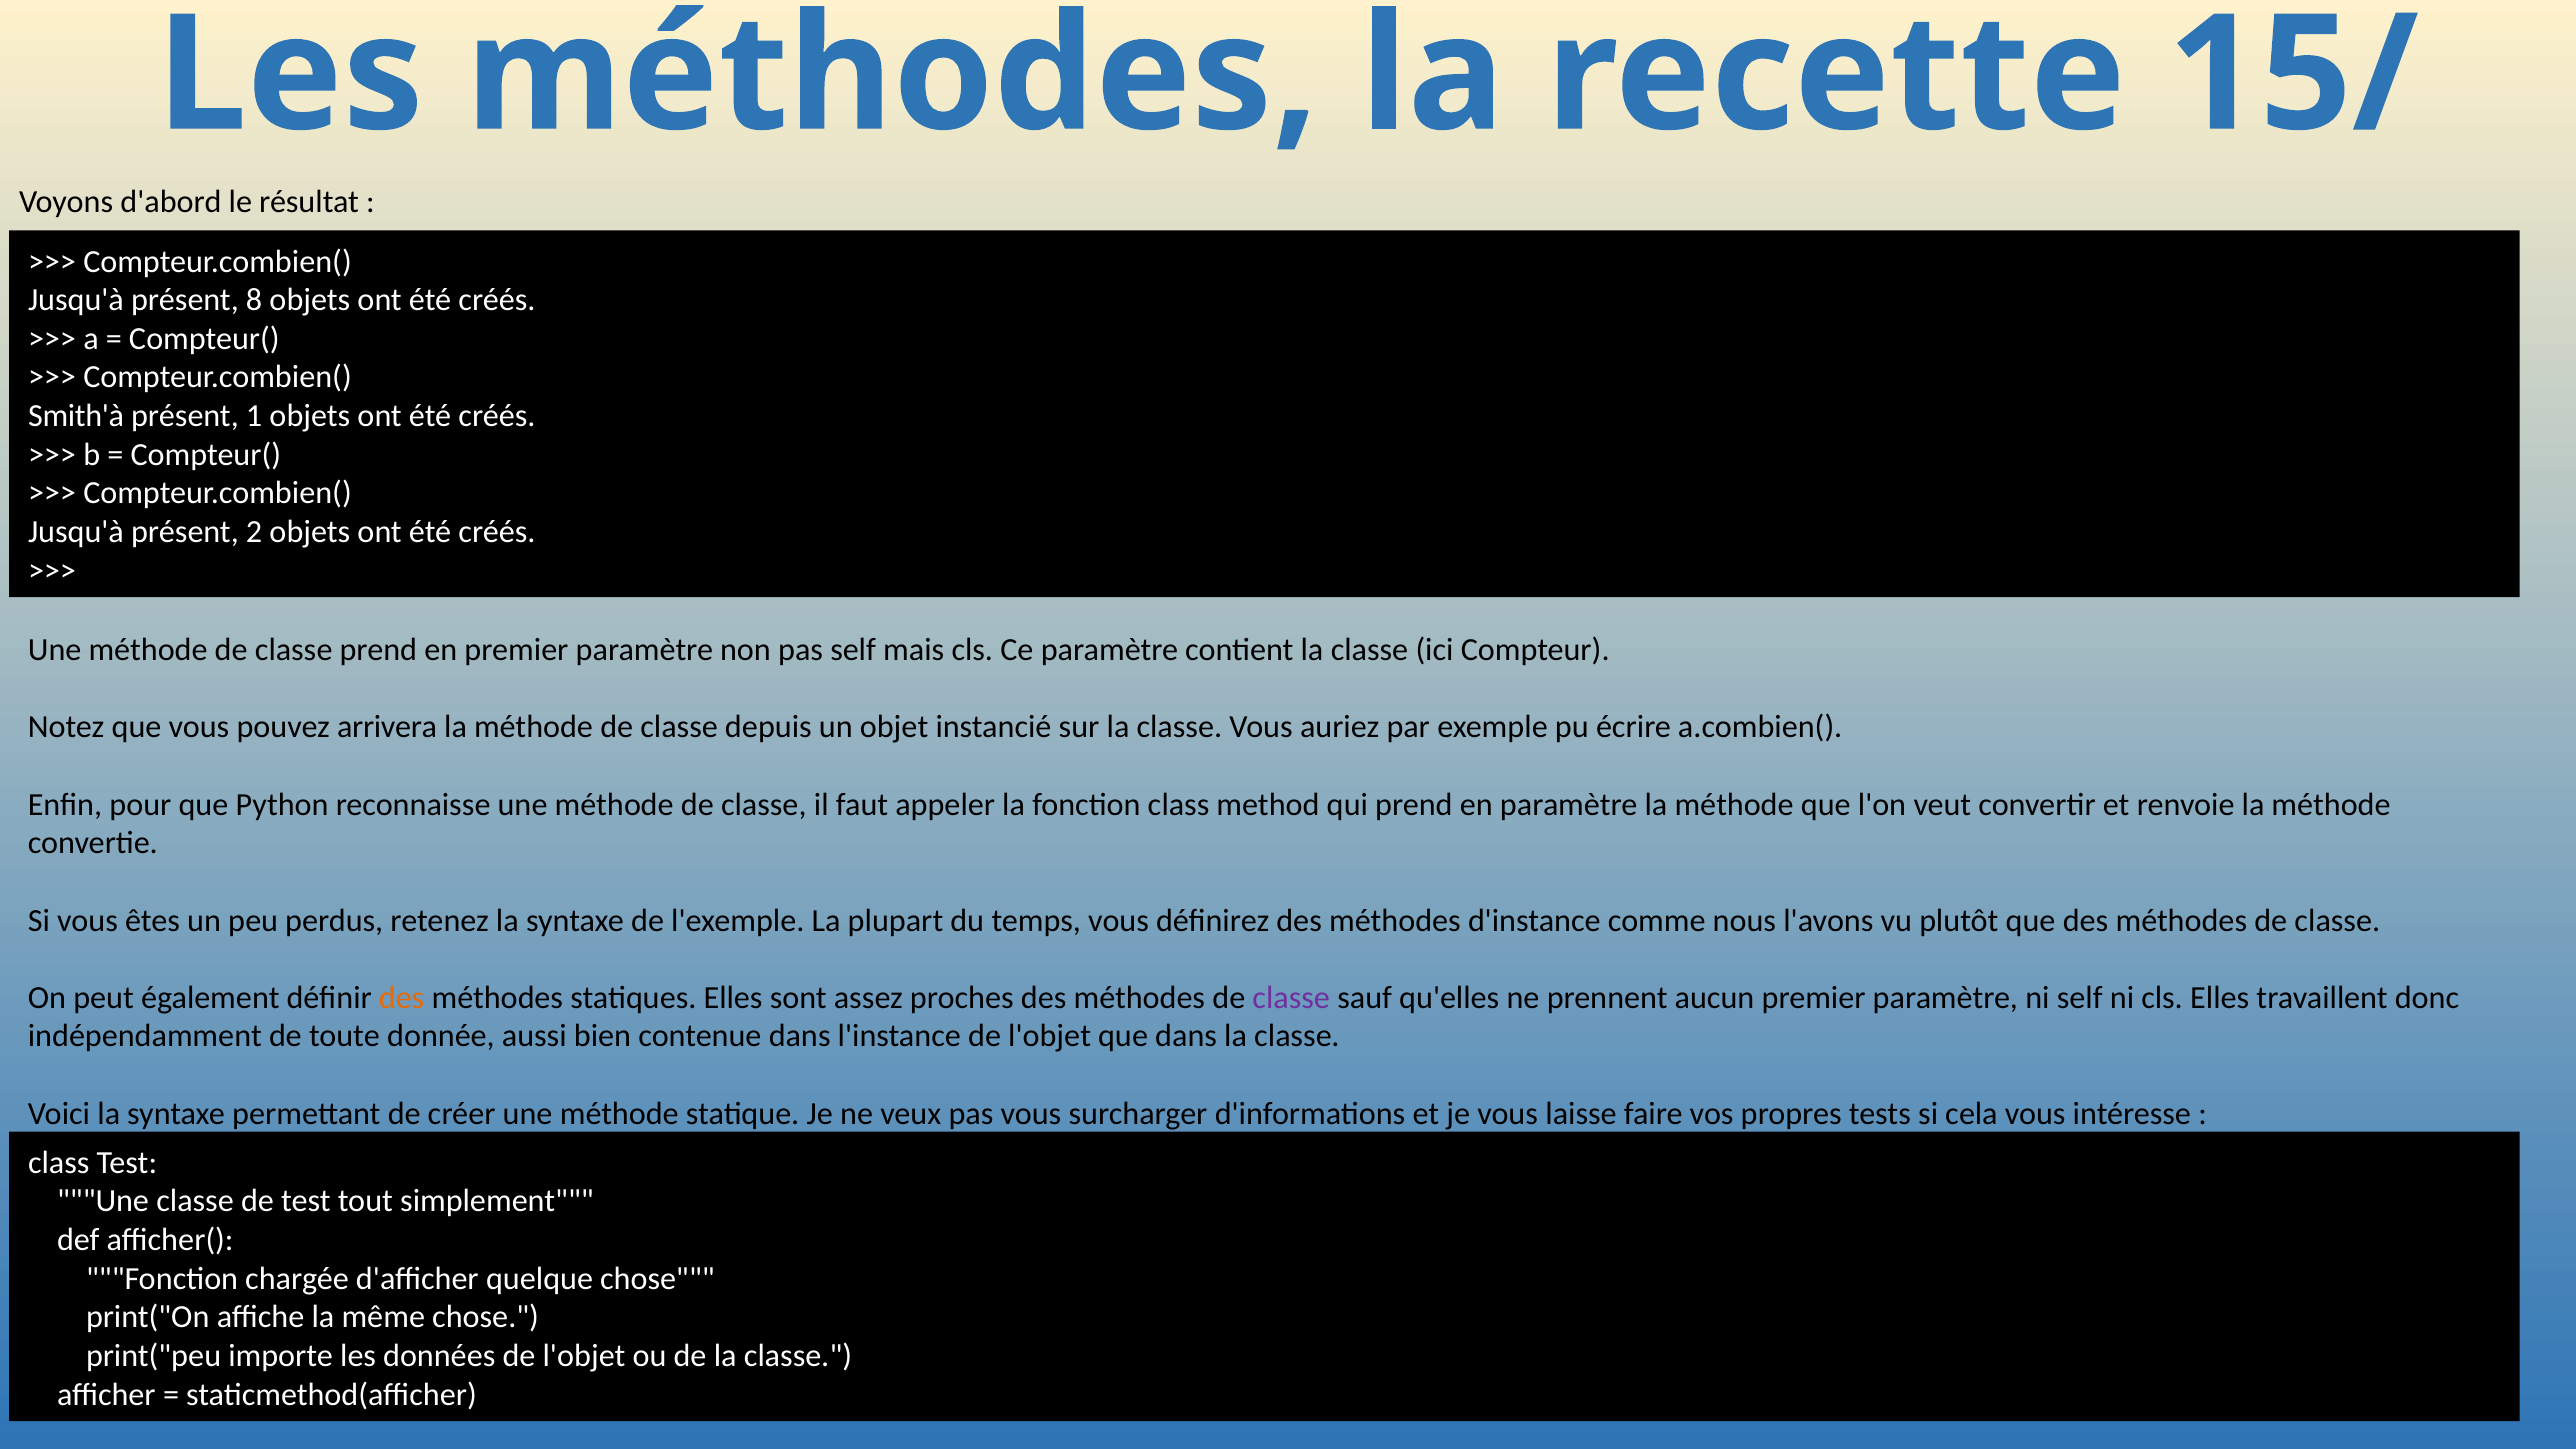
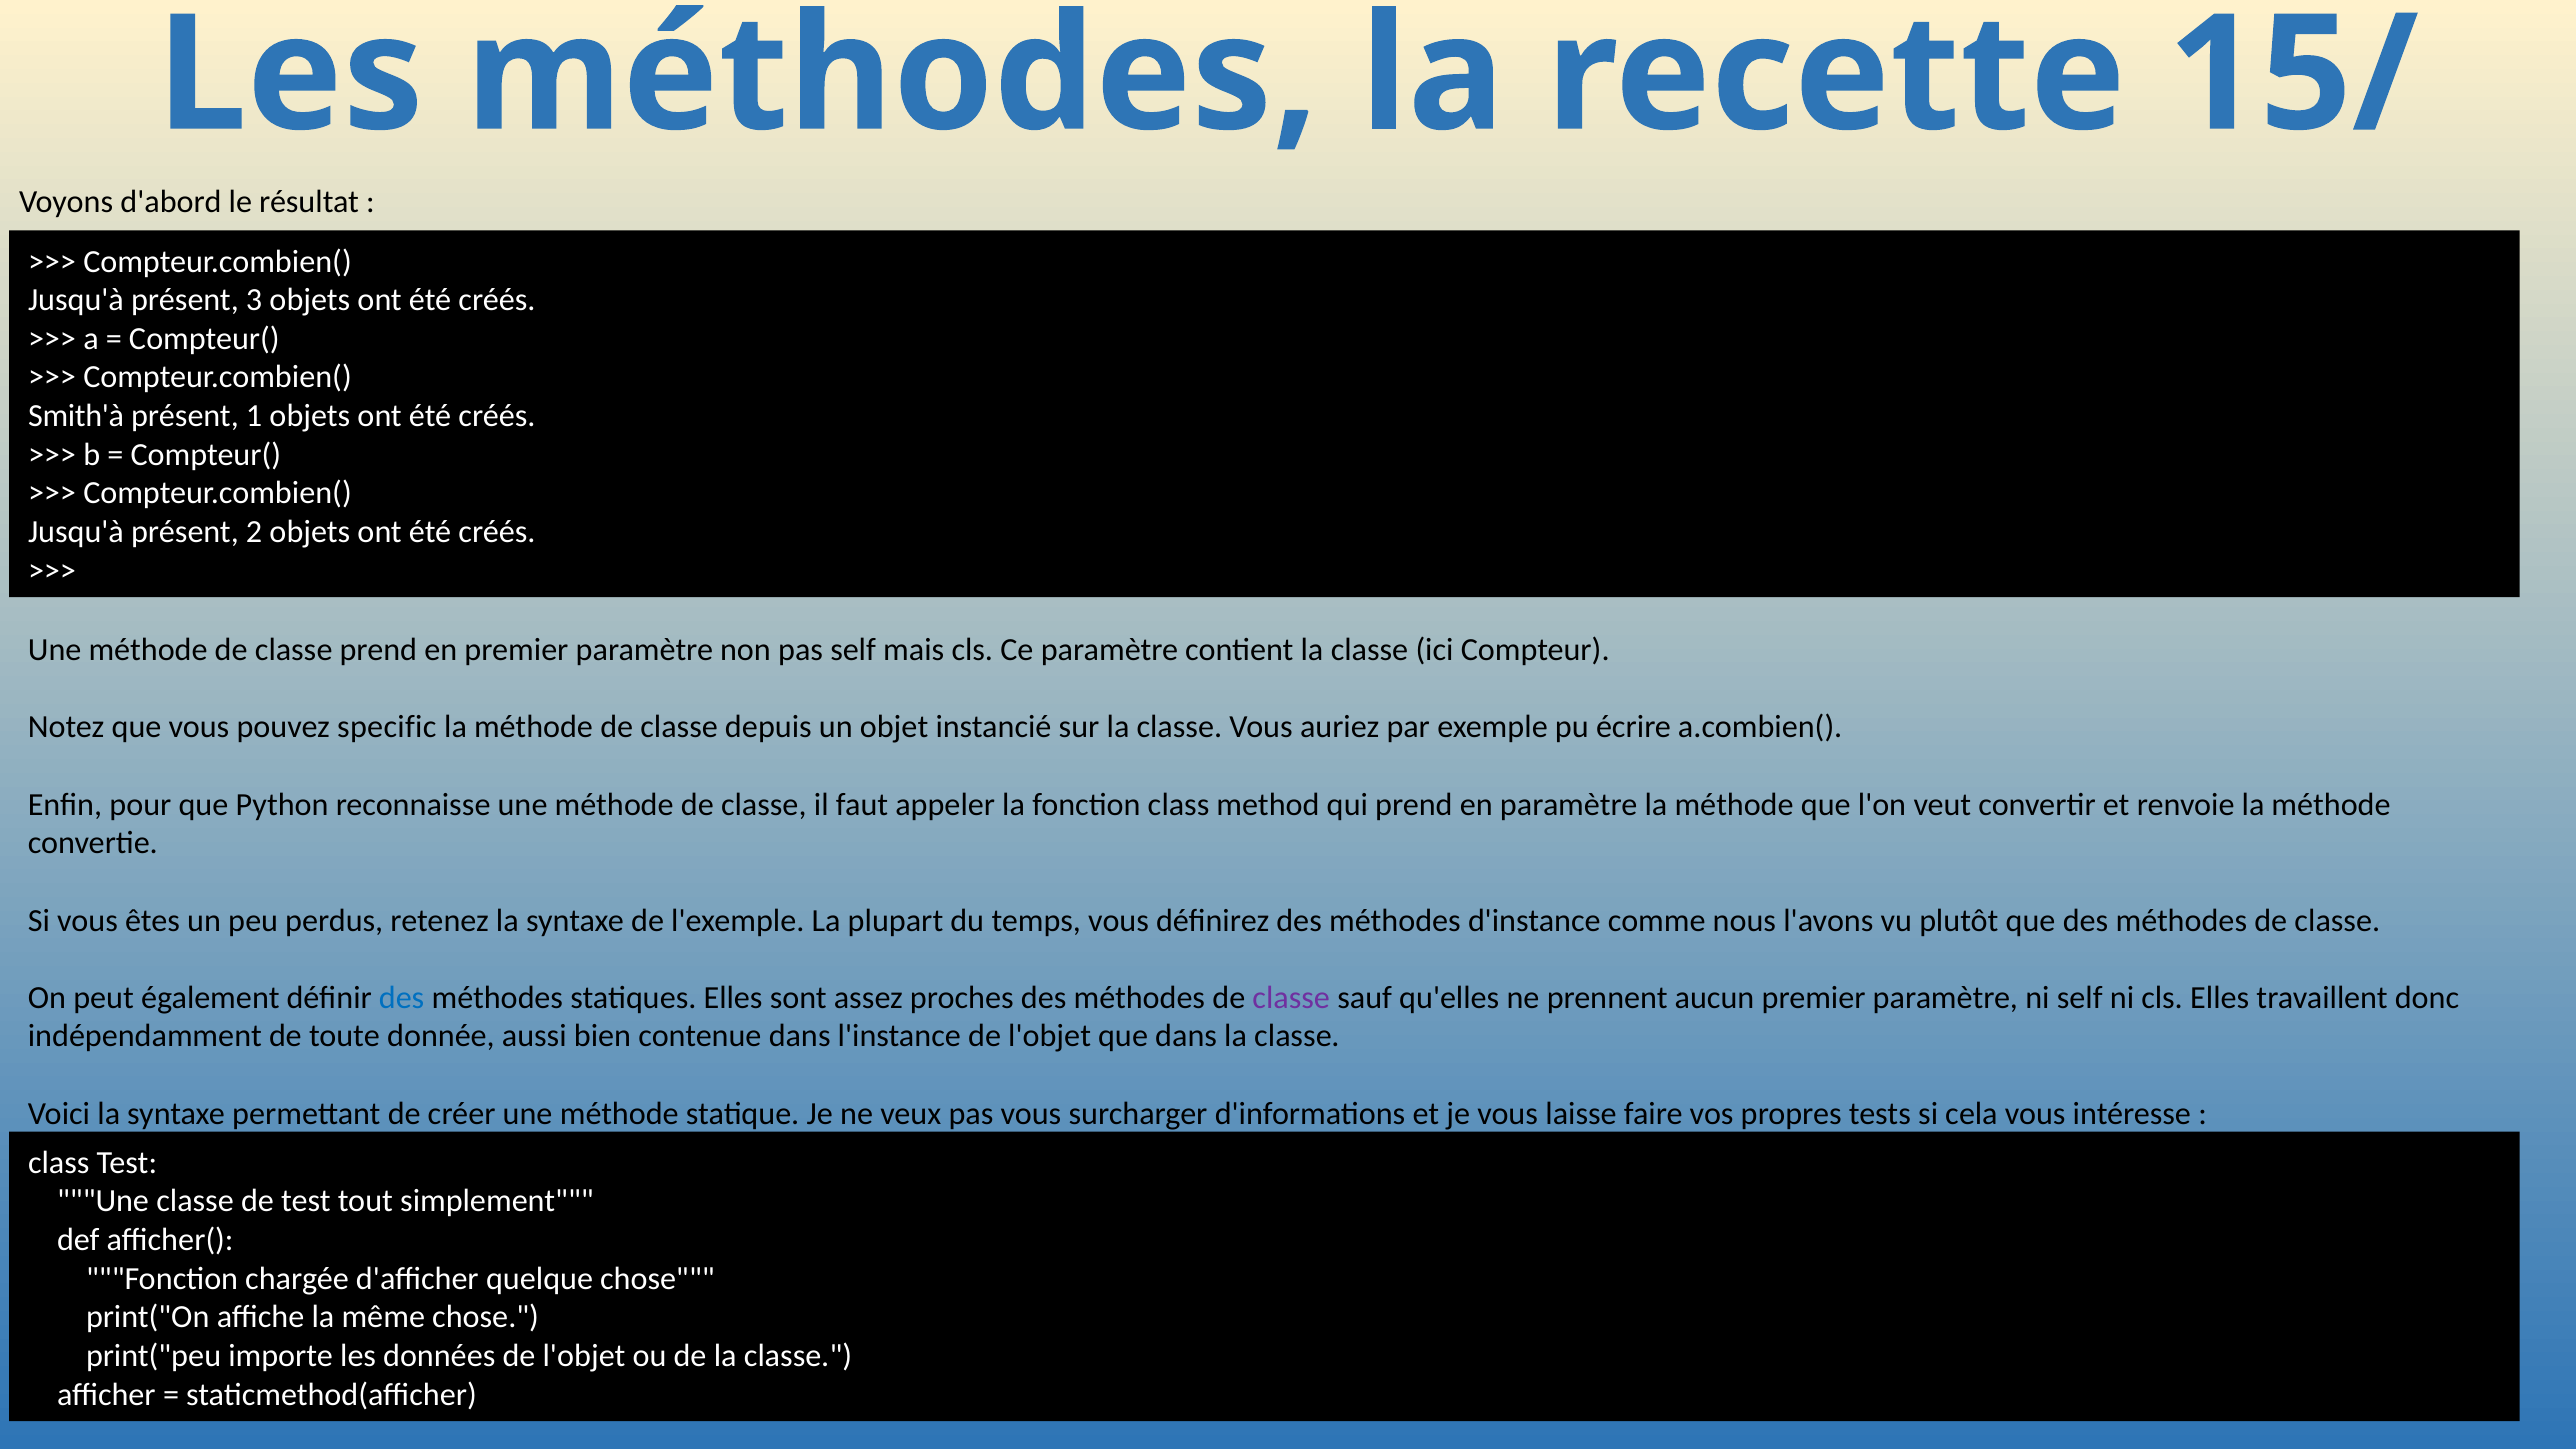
8: 8 -> 3
arrivera: arrivera -> specific
des at (402, 998) colour: orange -> blue
